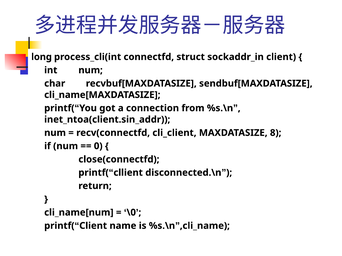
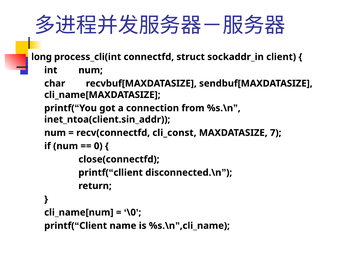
cli_client: cli_client -> cli_const
8: 8 -> 7
